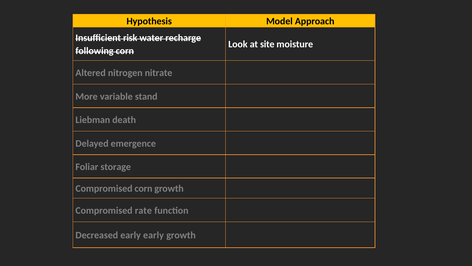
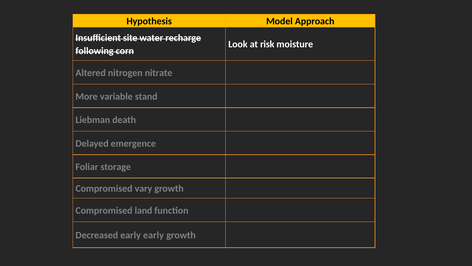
risk: risk -> site
site: site -> risk
Compromised corn: corn -> vary
rate: rate -> land
